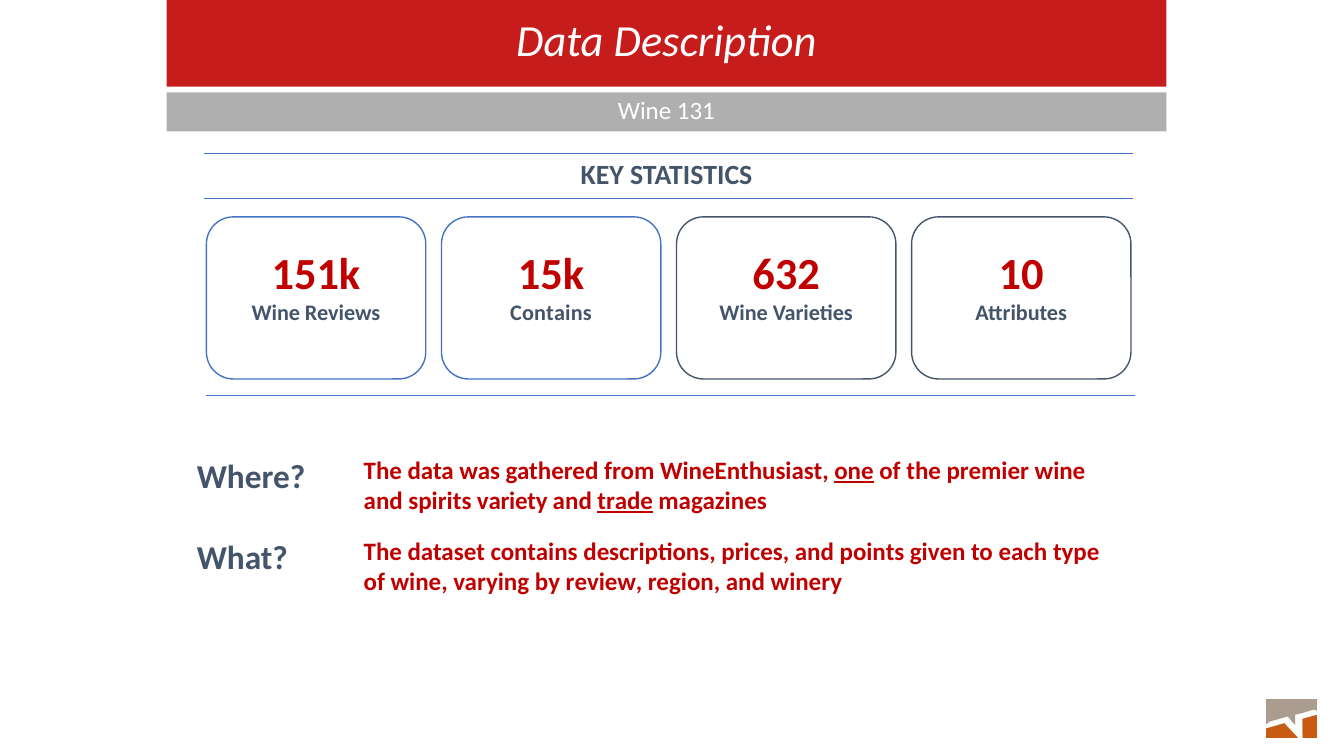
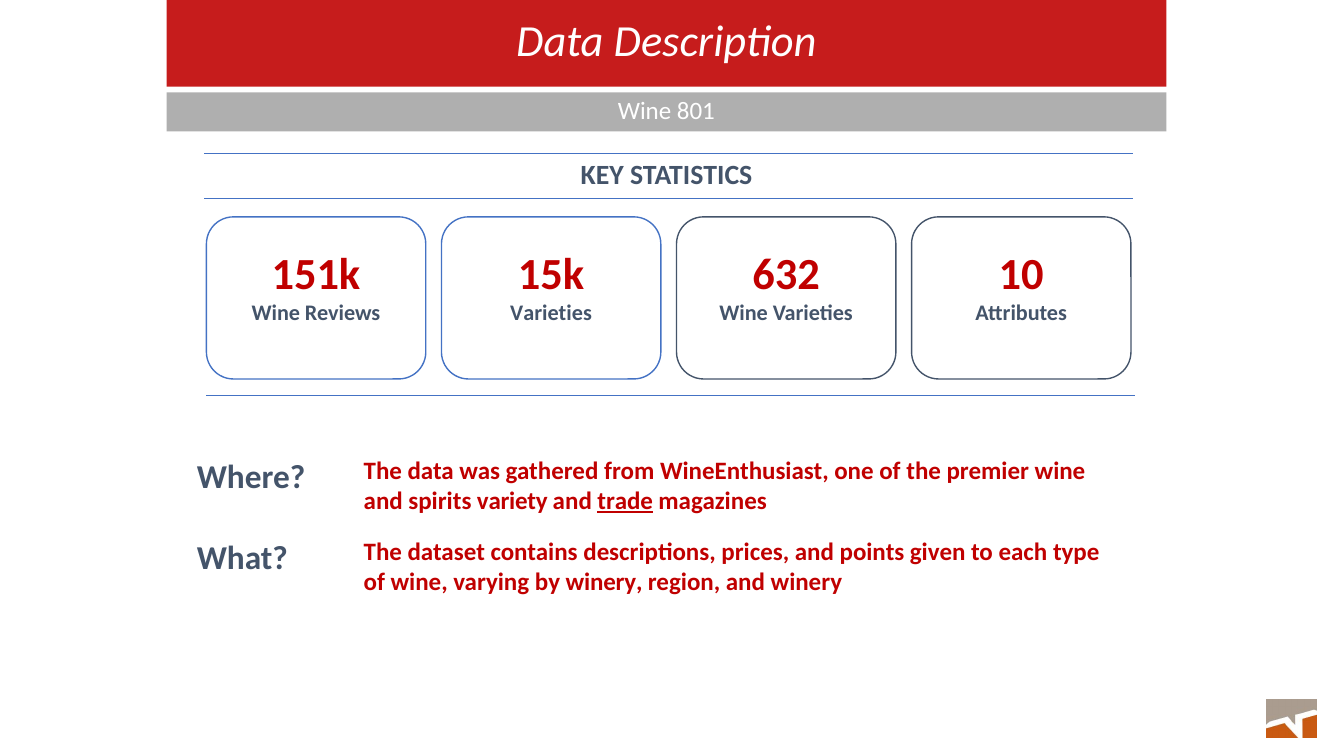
131: 131 -> 801
Contains at (551, 313): Contains -> Varieties
one underline: present -> none
by review: review -> winery
